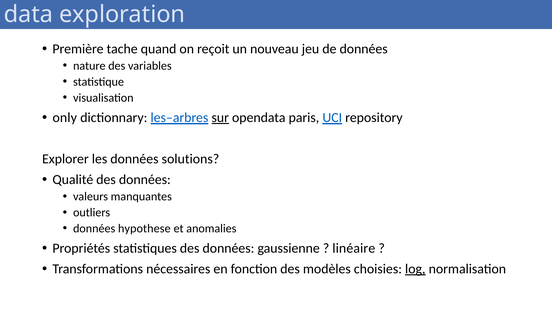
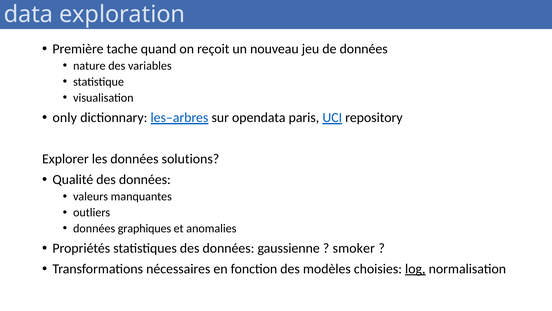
sur underline: present -> none
hypothese: hypothese -> graphiques
linéaire: linéaire -> smoker
